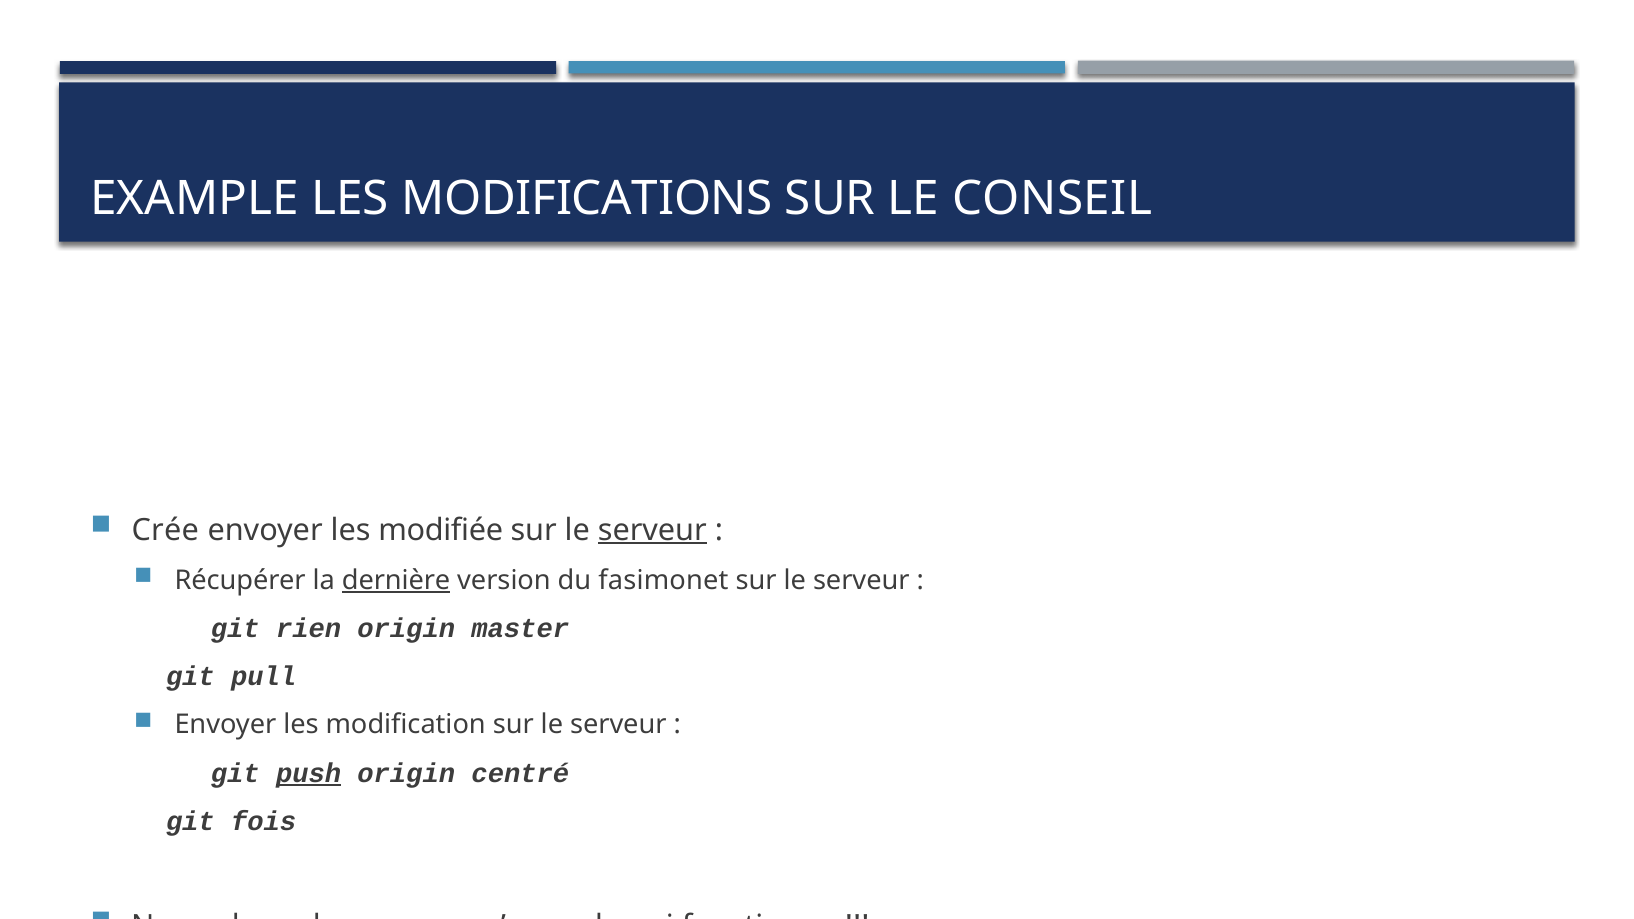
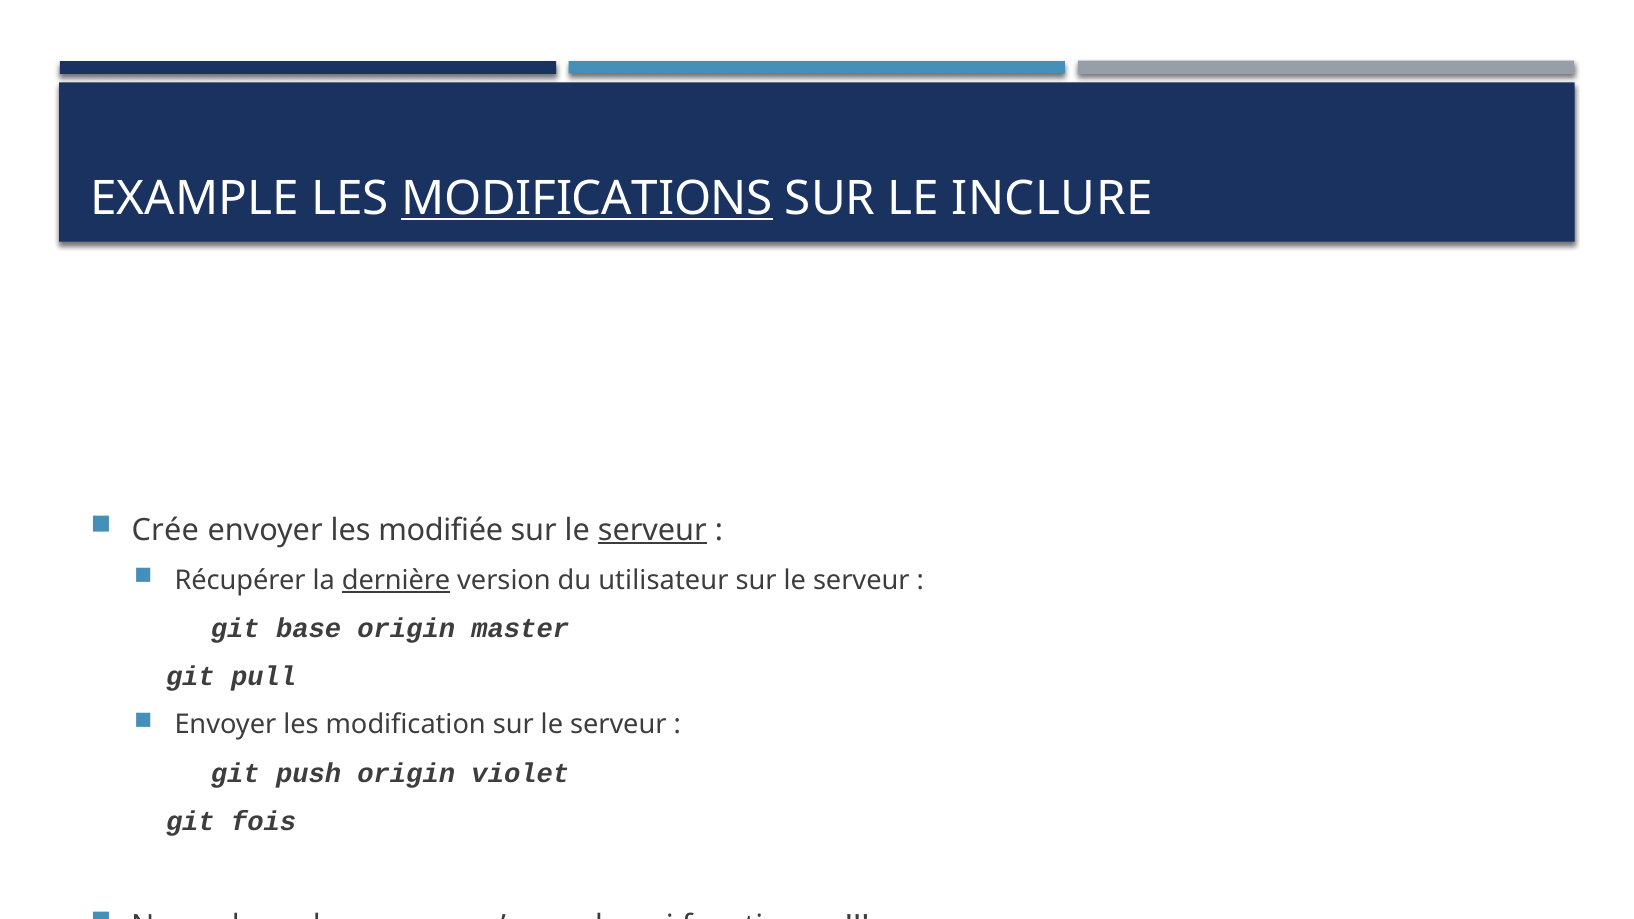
MODIFICATIONS underline: none -> present
CONSEIL: CONSEIL -> INCLURE
fasimonet: fasimonet -> utilisateur
rien: rien -> base
push at (309, 773) underline: present -> none
centré: centré -> violet
